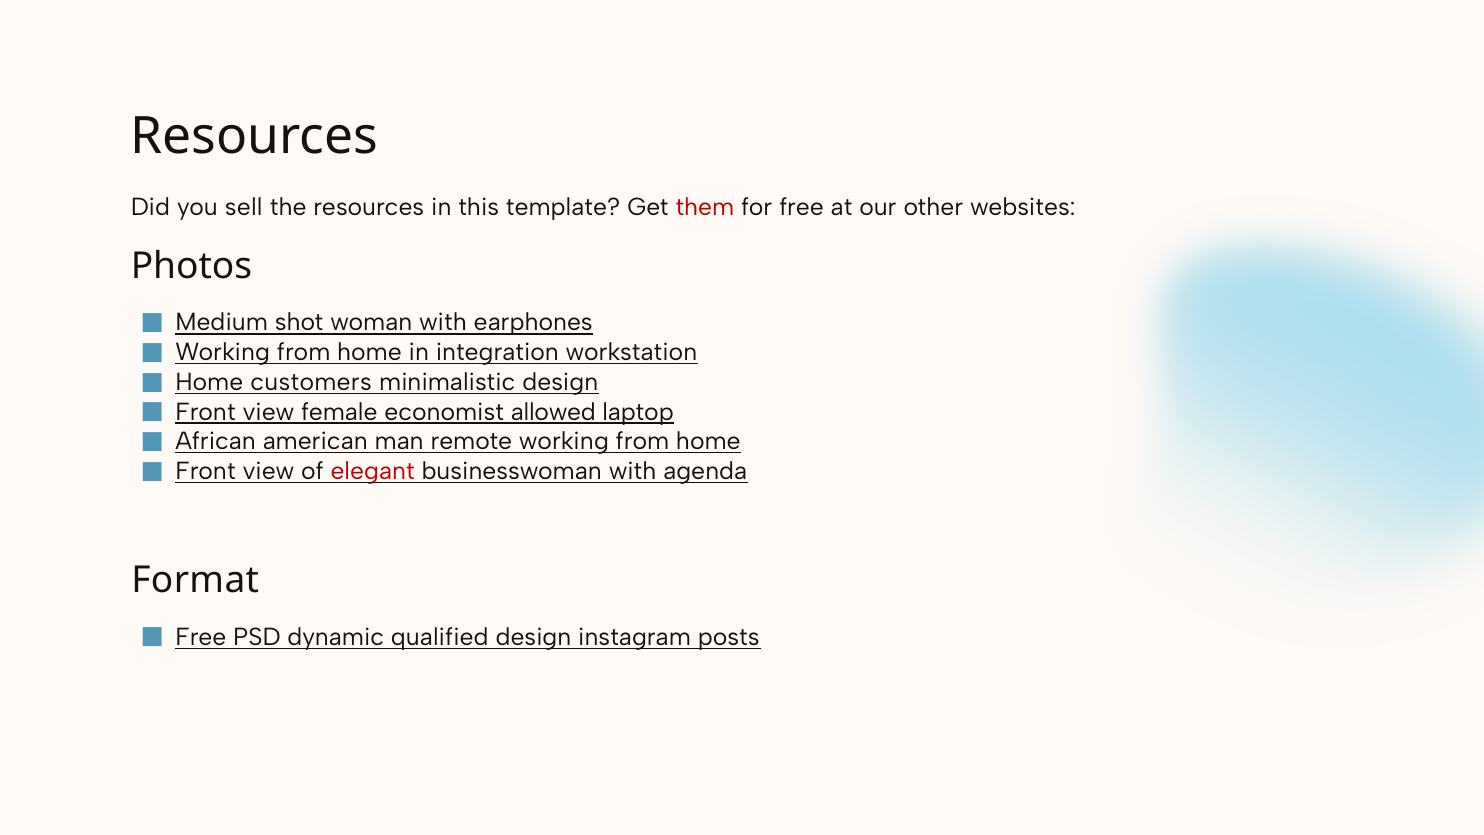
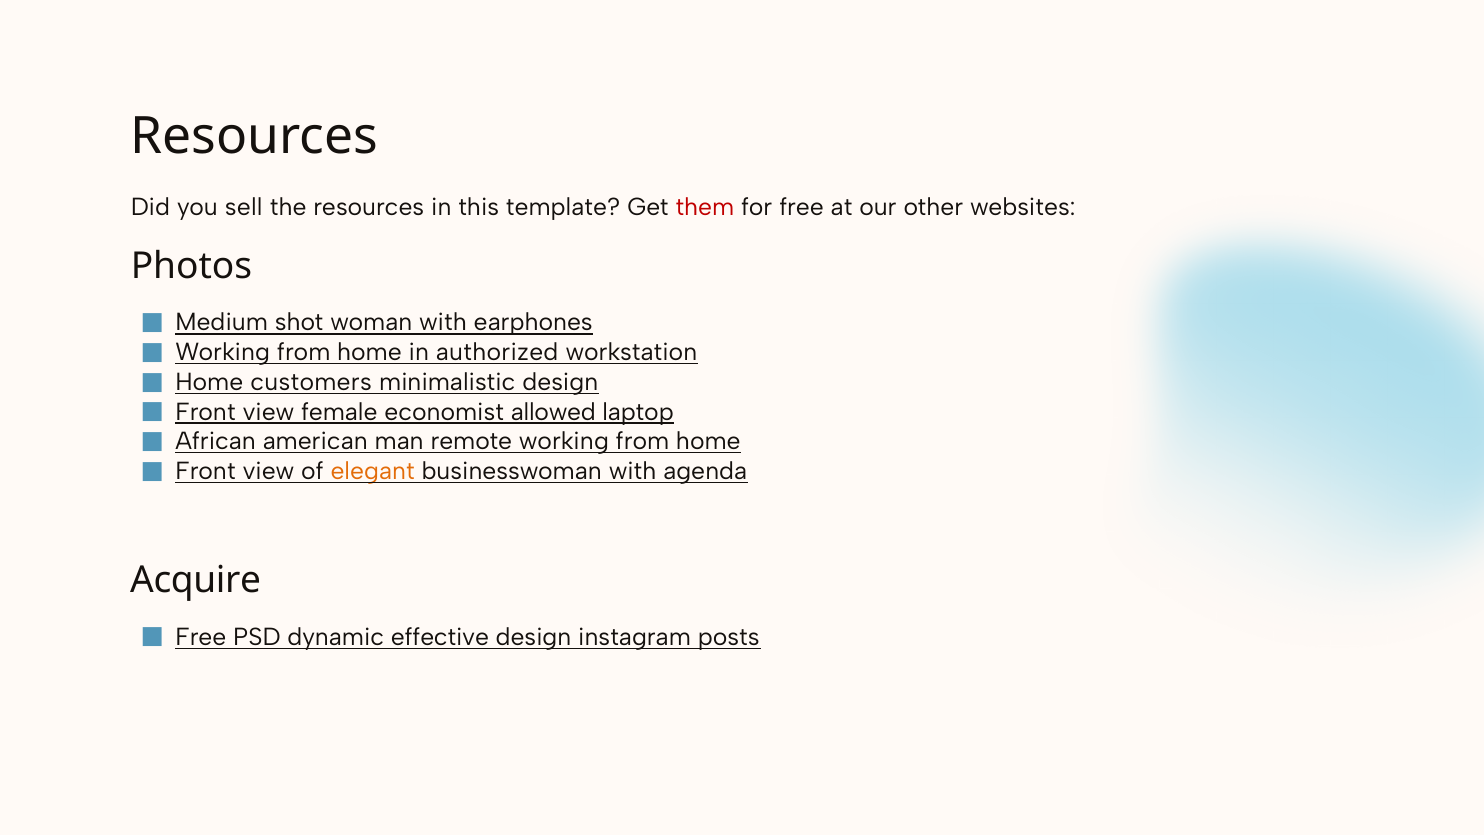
integration: integration -> authorized
elegant colour: red -> orange
Format: Format -> Acquire
qualified: qualified -> effective
